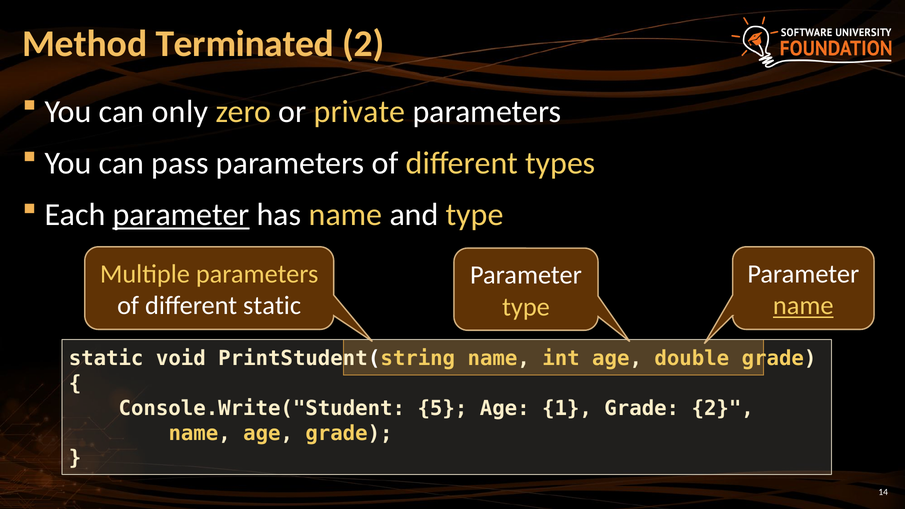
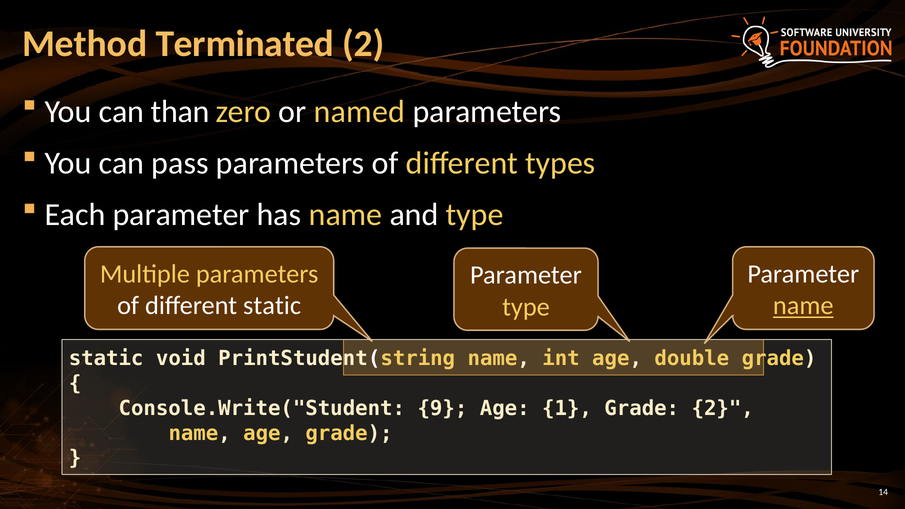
only: only -> than
private: private -> named
parameter at (181, 215) underline: present -> none
5: 5 -> 9
